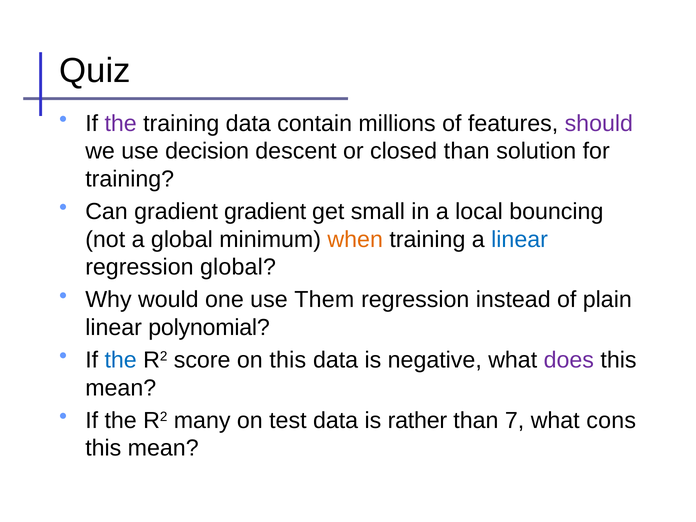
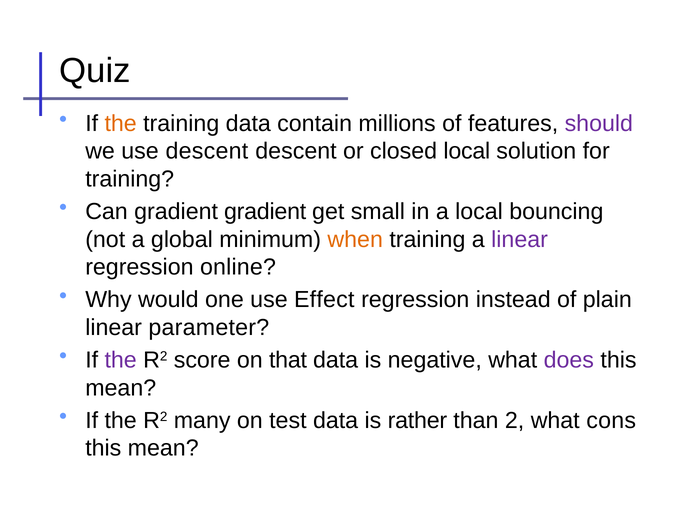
the at (121, 123) colour: purple -> orange
use decision: decision -> descent
closed than: than -> local
linear at (520, 239) colour: blue -> purple
regression global: global -> online
Them: Them -> Effect
polynomial: polynomial -> parameter
the at (121, 360) colour: blue -> purple
on this: this -> that
7: 7 -> 2
